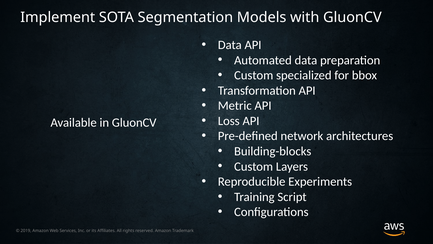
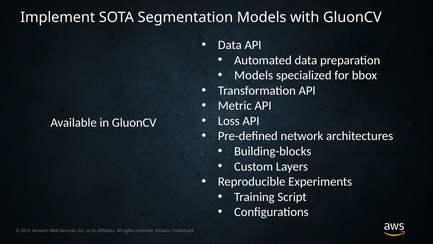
Custom at (254, 75): Custom -> Models
